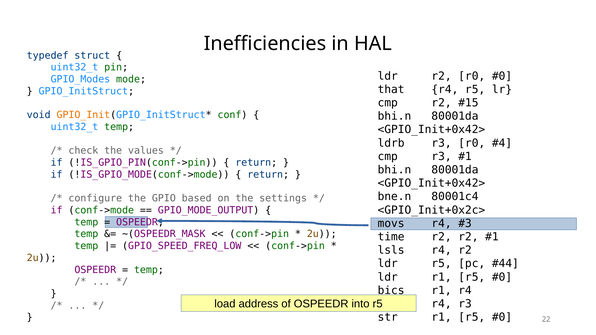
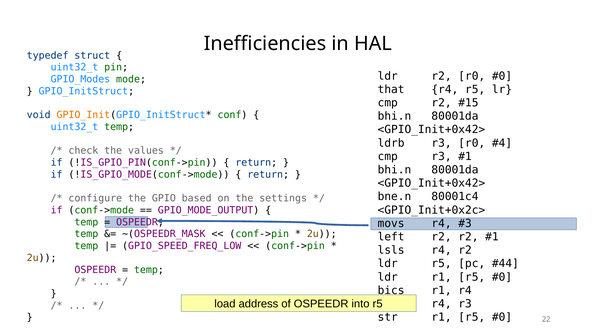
time: time -> left
